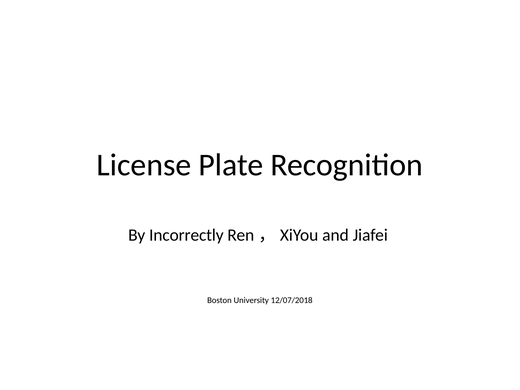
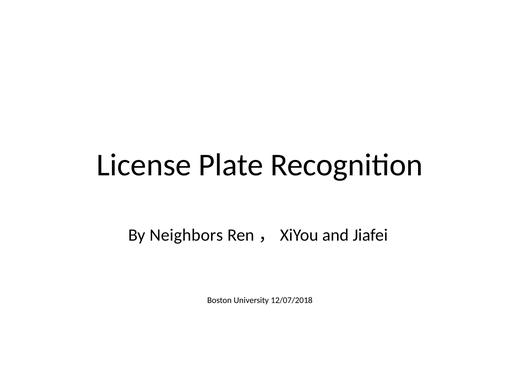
Incorrectly: Incorrectly -> Neighbors
